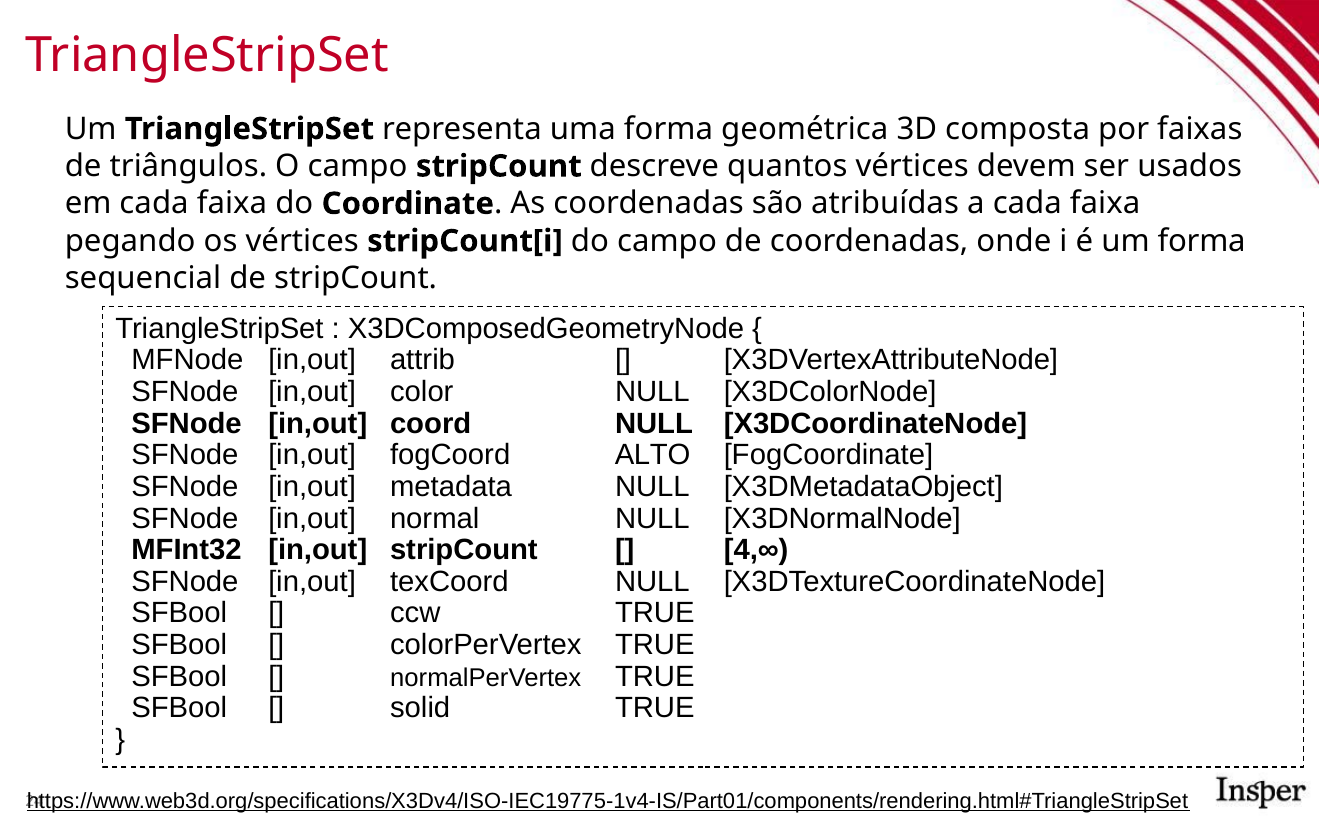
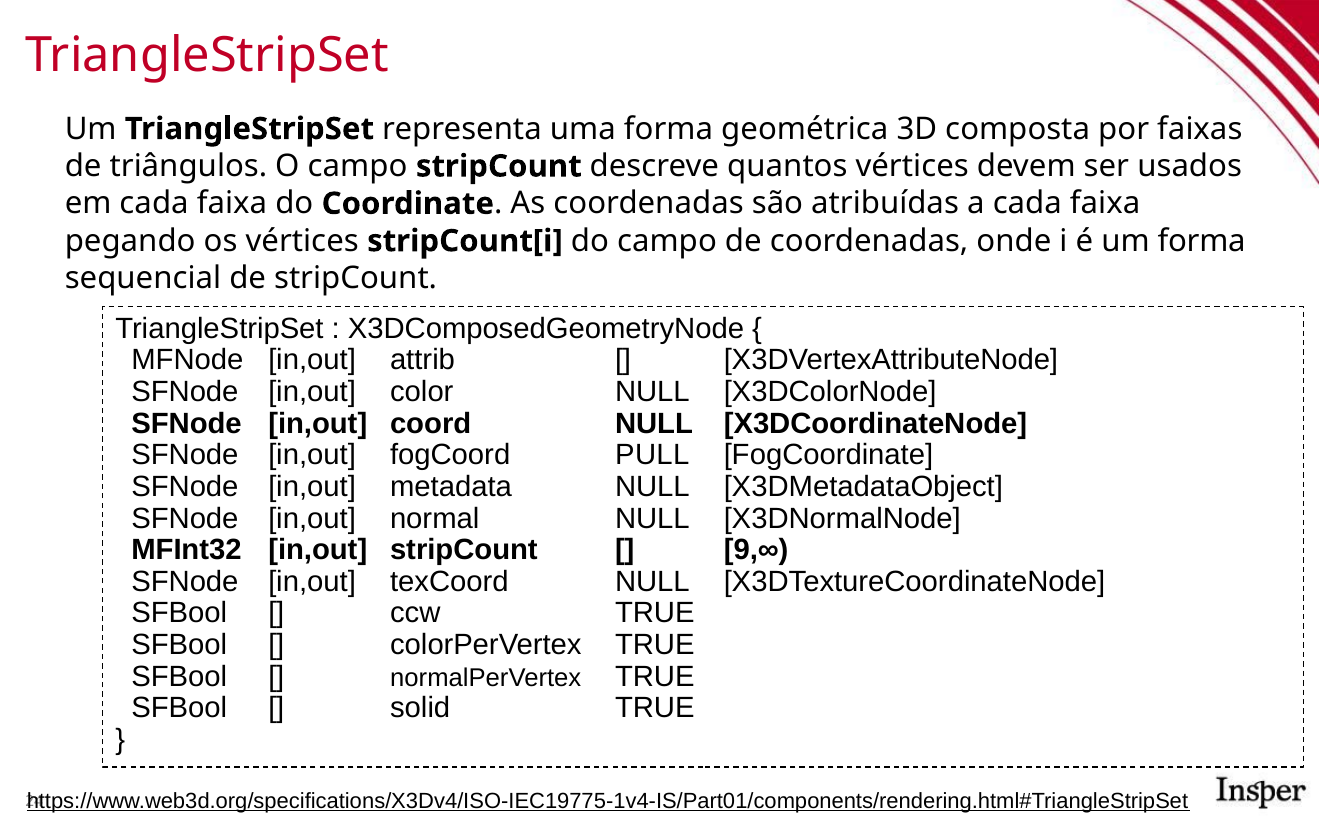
ALTO: ALTO -> PULL
4,∞: 4,∞ -> 9,∞
